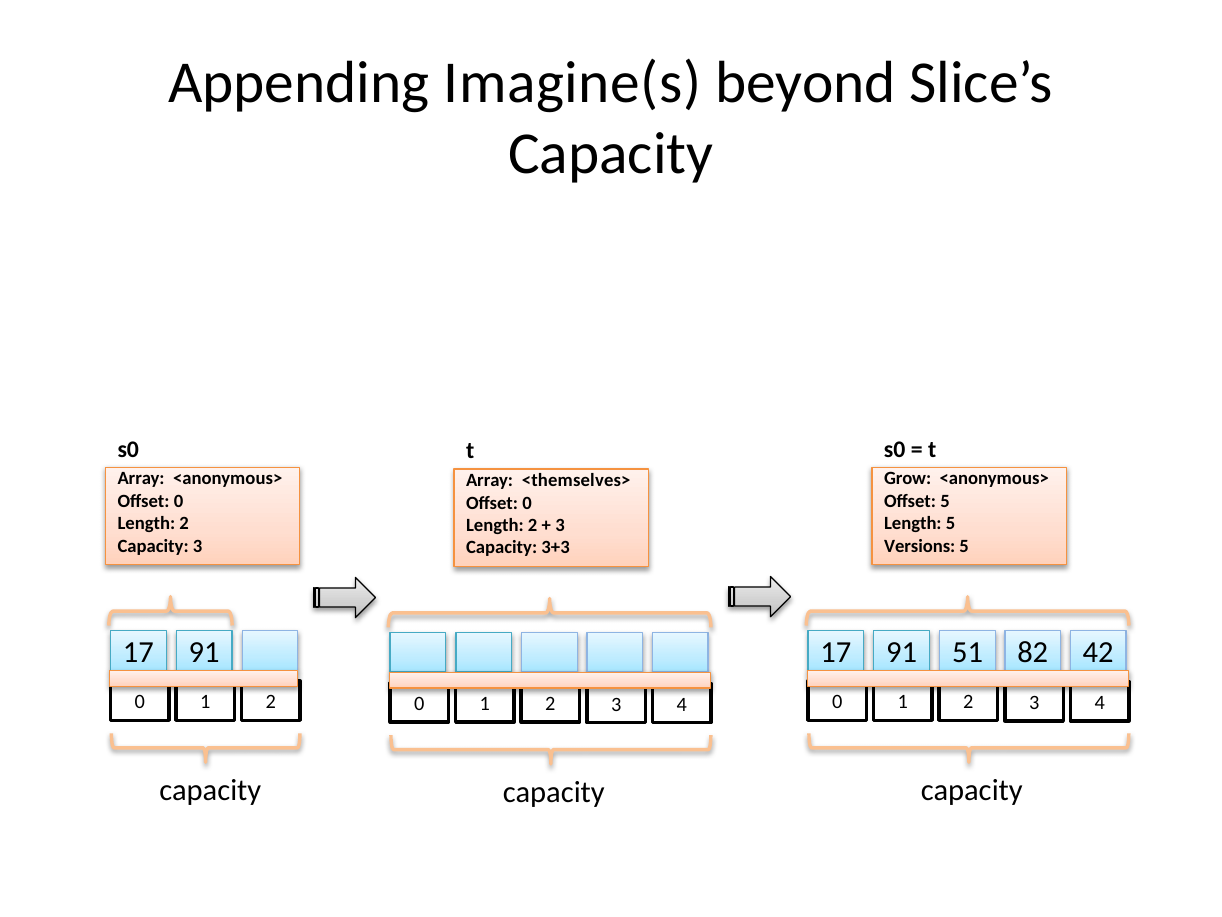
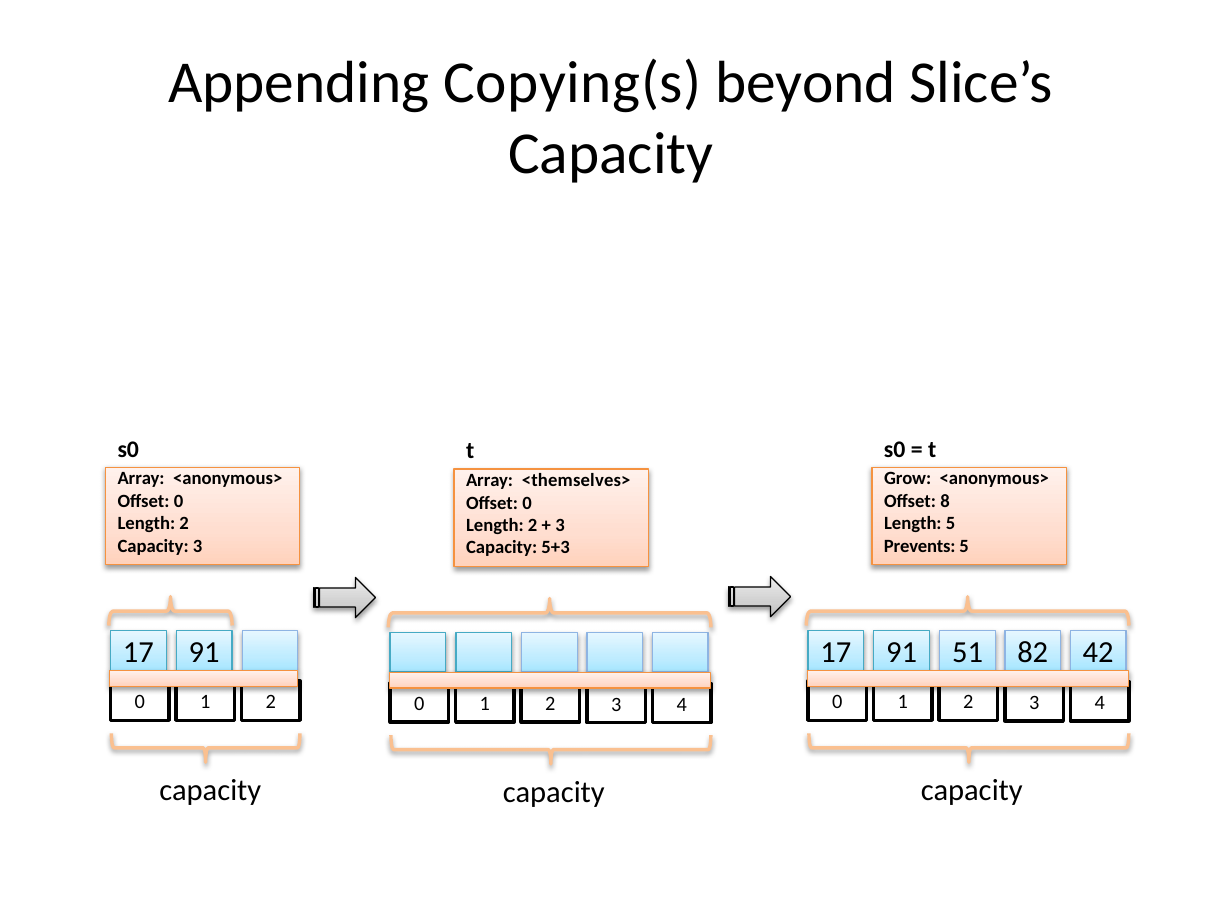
Imagine(s: Imagine(s -> Copying(s
Offset 5: 5 -> 8
Versions: Versions -> Prevents
3+3: 3+3 -> 5+3
